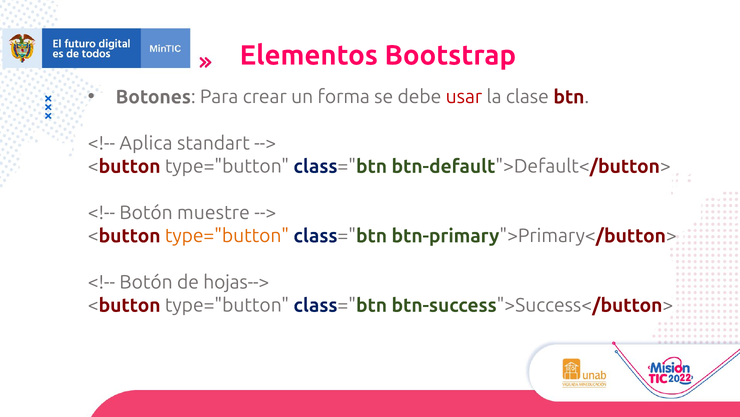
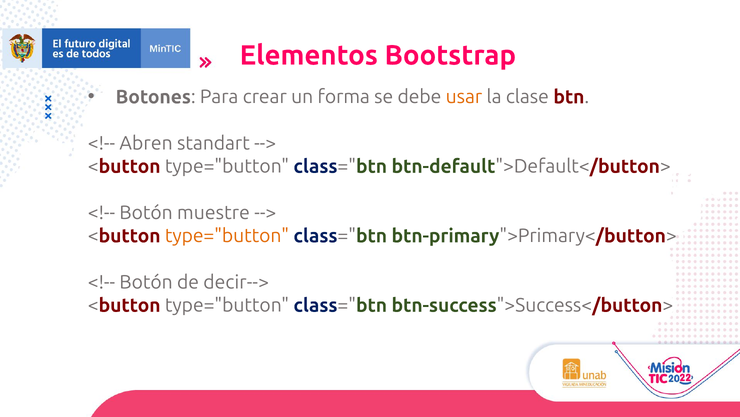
usar colour: red -> orange
Aplica: Aplica -> Abren
hojas-->: hojas--> -> decir-->
